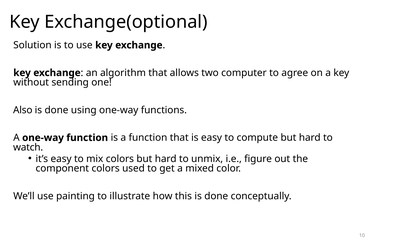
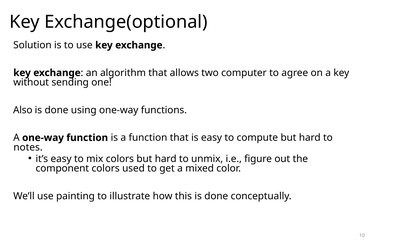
watch: watch -> notes
